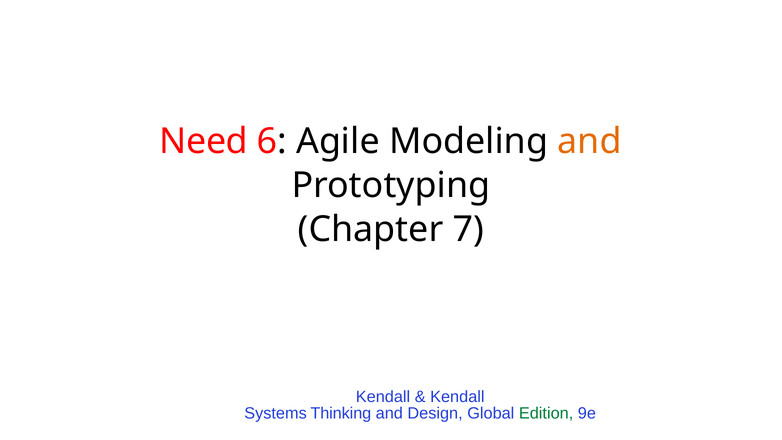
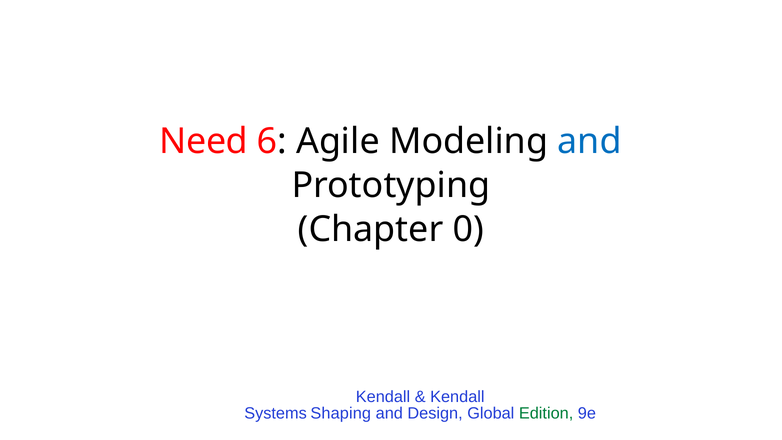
and at (590, 141) colour: orange -> blue
7: 7 -> 0
Thinking: Thinking -> Shaping
